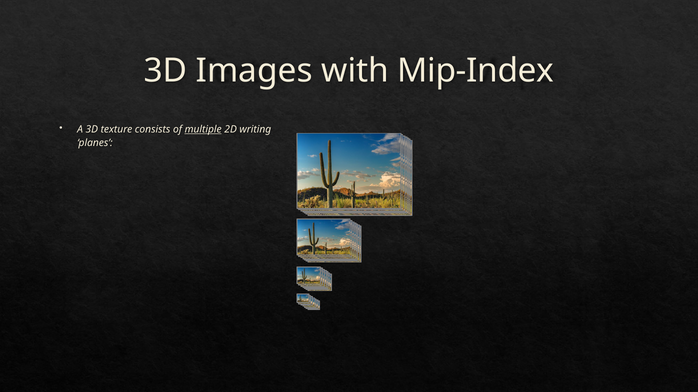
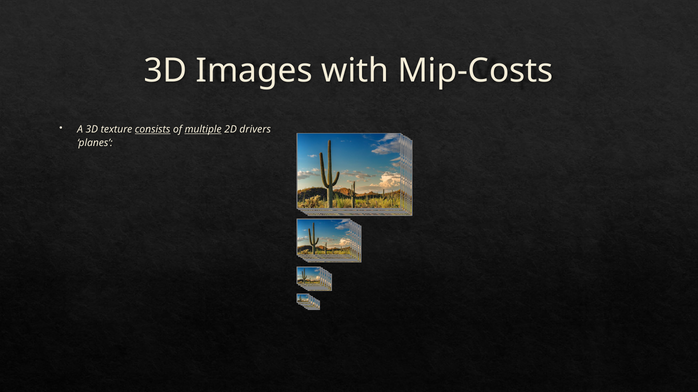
Mip-Index: Mip-Index -> Mip-Costs
consists underline: none -> present
writing: writing -> drivers
